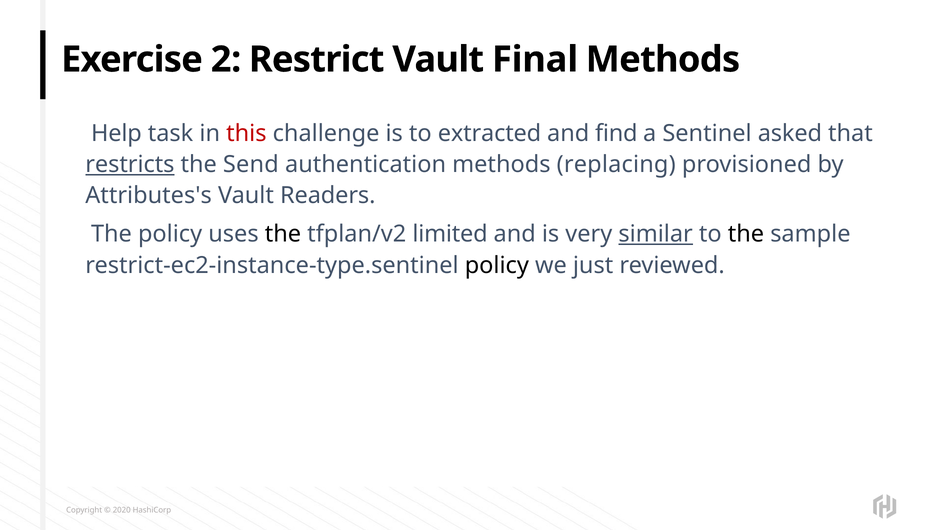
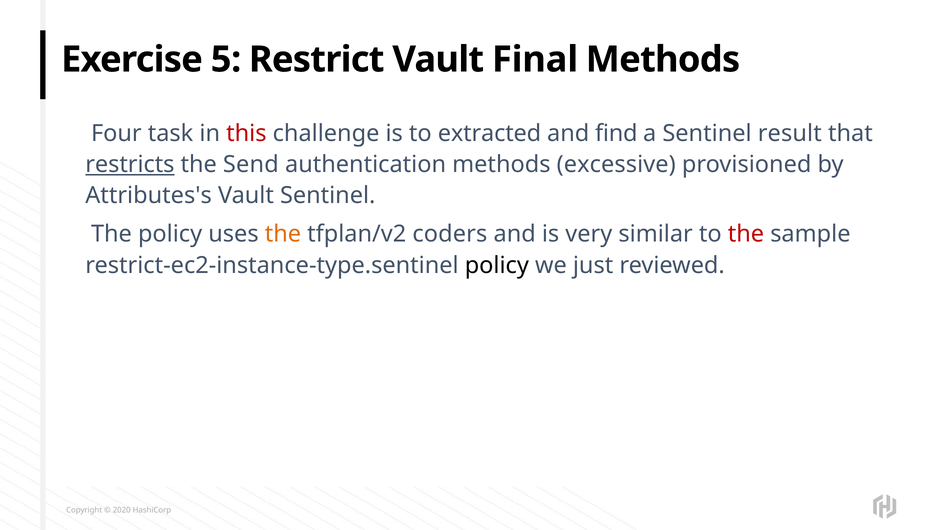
2: 2 -> 5
Help: Help -> Four
asked: asked -> result
replacing: replacing -> excessive
Vault Readers: Readers -> Sentinel
the at (283, 234) colour: black -> orange
limited: limited -> coders
similar underline: present -> none
the at (746, 234) colour: black -> red
